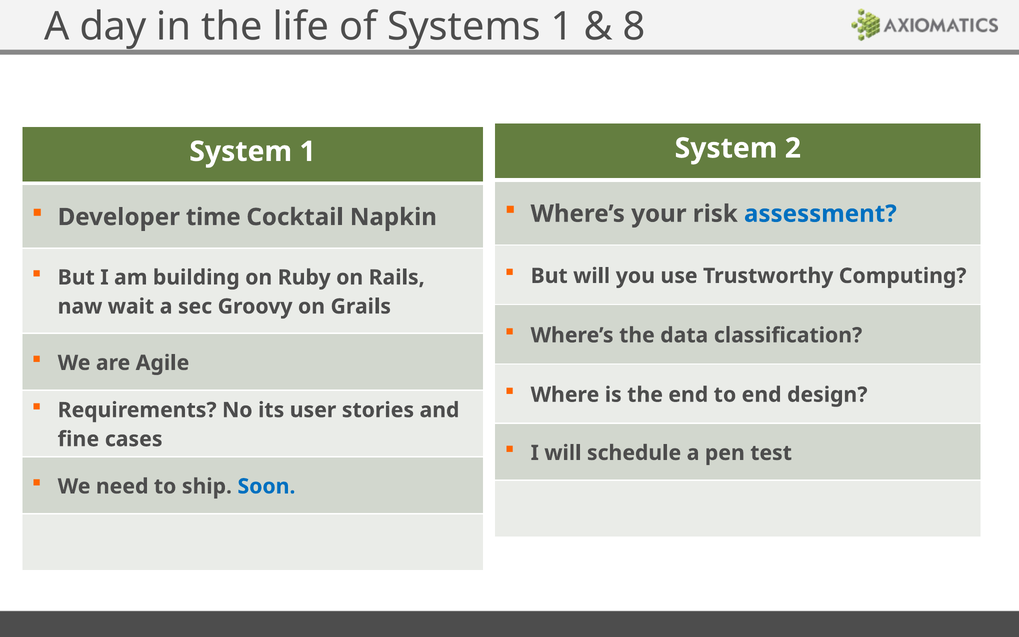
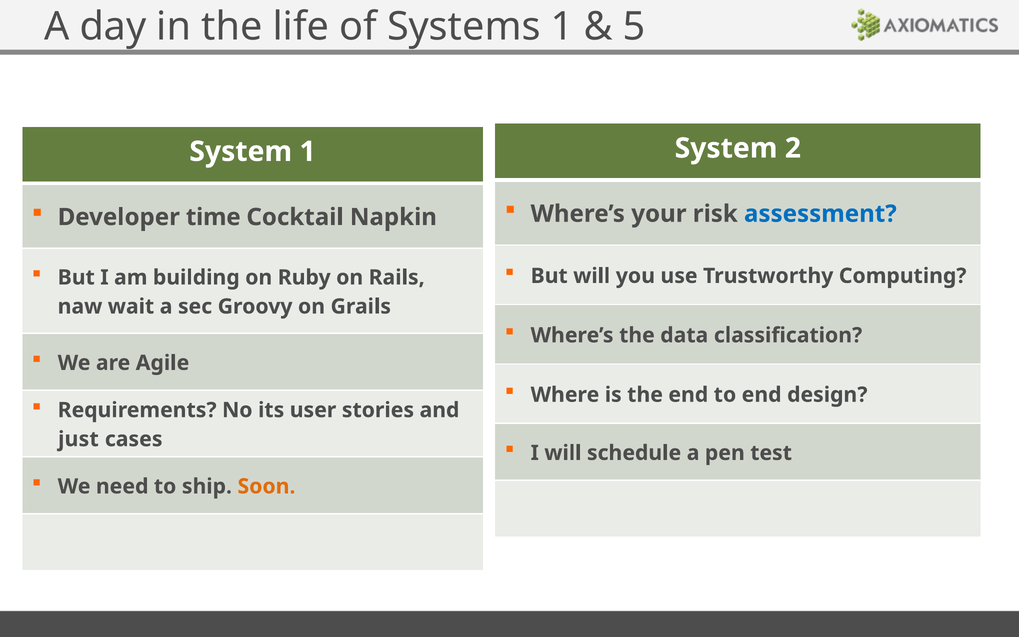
8: 8 -> 5
fine: fine -> just
Soon colour: blue -> orange
